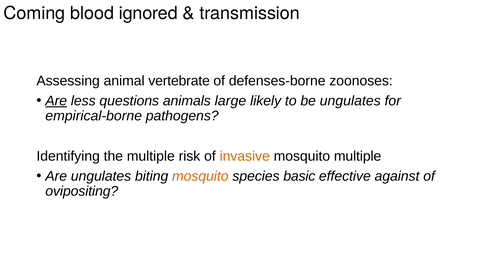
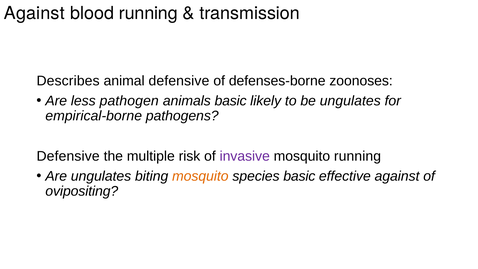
Coming at (34, 13): Coming -> Against
blood ignored: ignored -> running
Assessing: Assessing -> Describes
animal vertebrate: vertebrate -> defensive
Are at (56, 101) underline: present -> none
questions: questions -> pathogen
animals large: large -> basic
Identifying at (68, 156): Identifying -> Defensive
invasive colour: orange -> purple
mosquito multiple: multiple -> running
